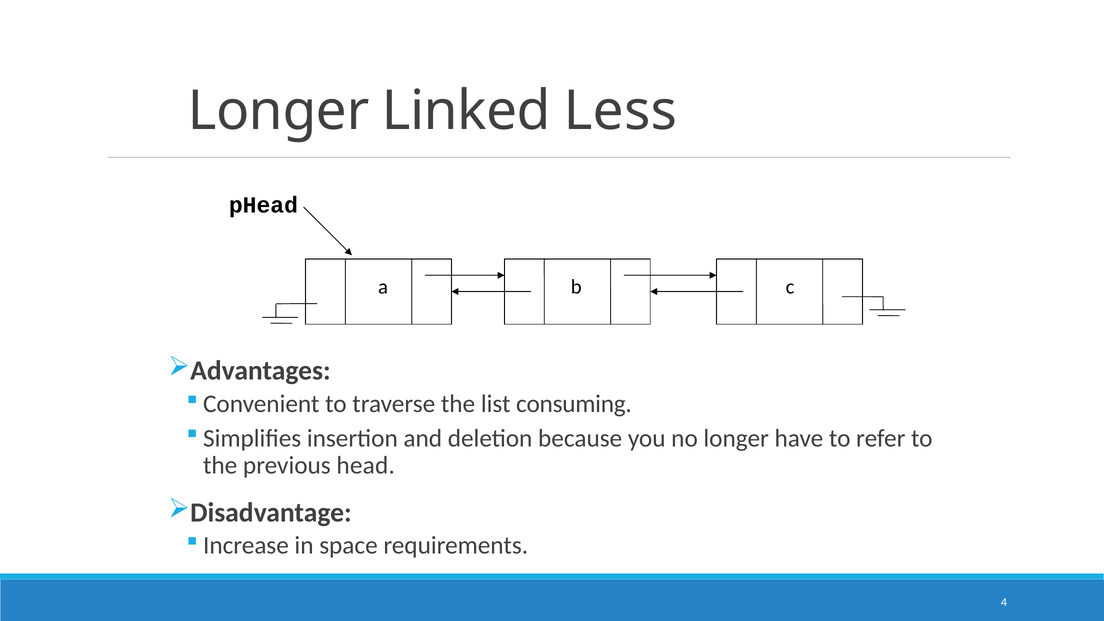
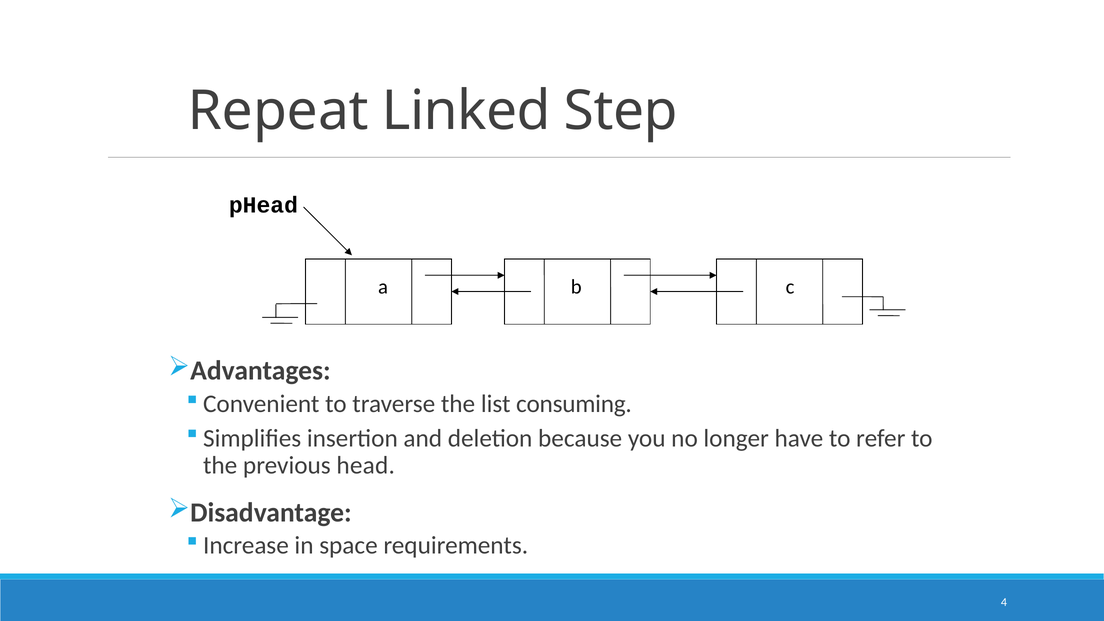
Longer at (278, 111): Longer -> Repeat
Less: Less -> Step
